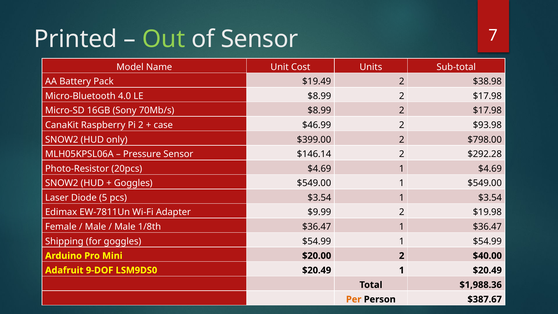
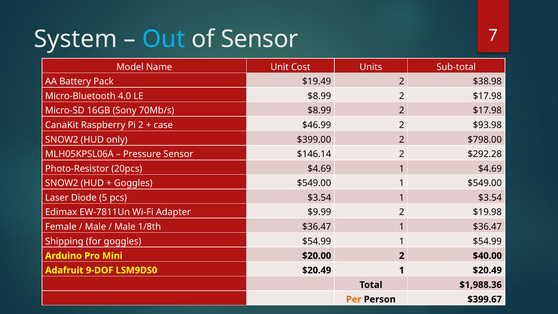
Printed: Printed -> System
Out colour: light green -> light blue
$387.67: $387.67 -> $399.67
